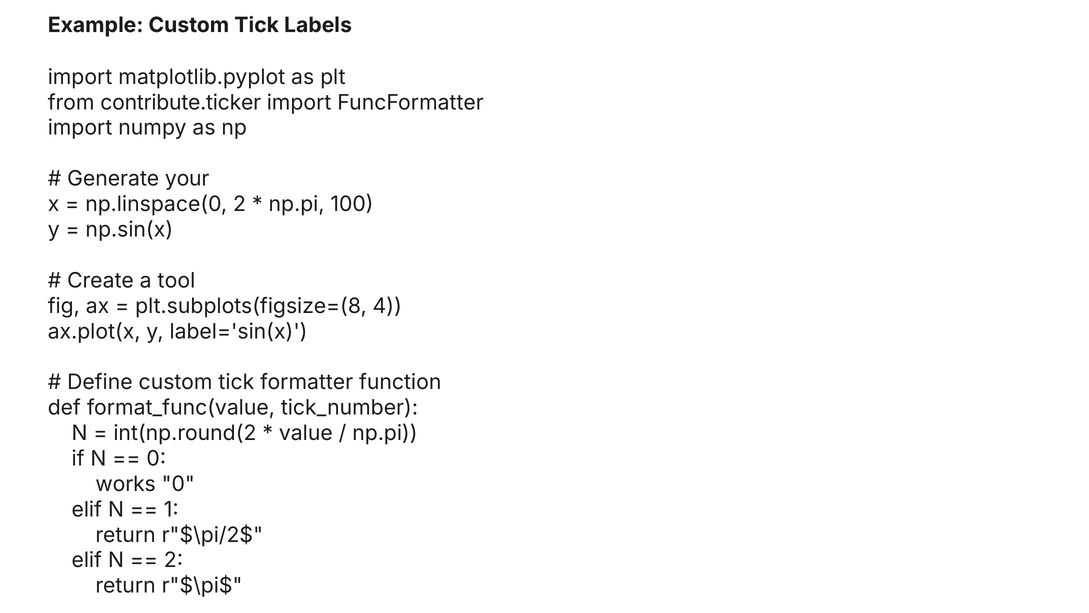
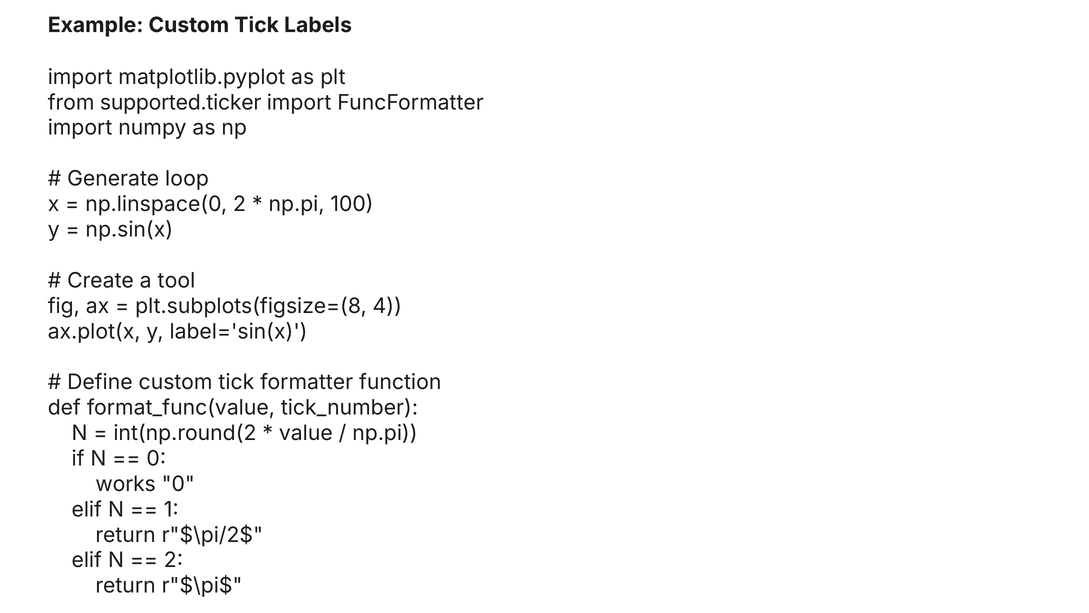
contribute.ticker: contribute.ticker -> supported.ticker
your: your -> loop
